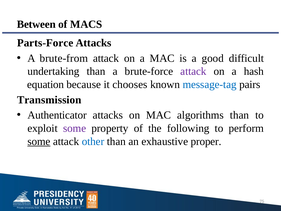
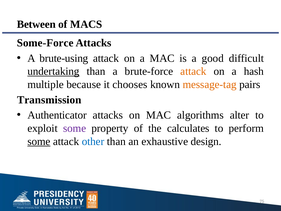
Parts-Force: Parts-Force -> Some-Force
brute-from: brute-from -> brute-using
undertaking underline: none -> present
attack at (193, 71) colour: purple -> orange
equation: equation -> multiple
message-tag colour: blue -> orange
algorithms than: than -> alter
following: following -> calculates
proper: proper -> design
